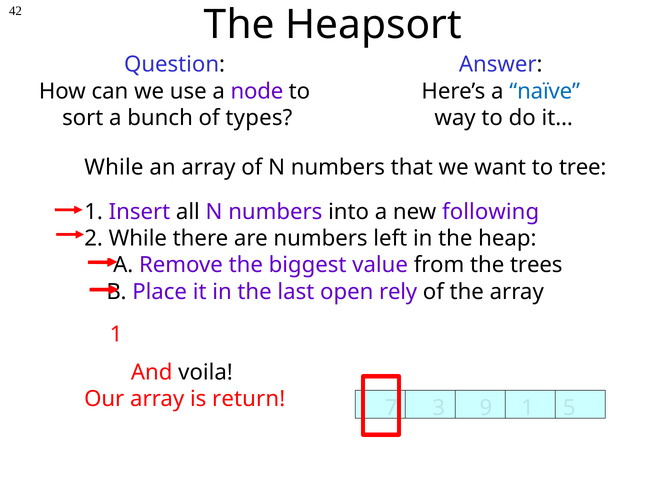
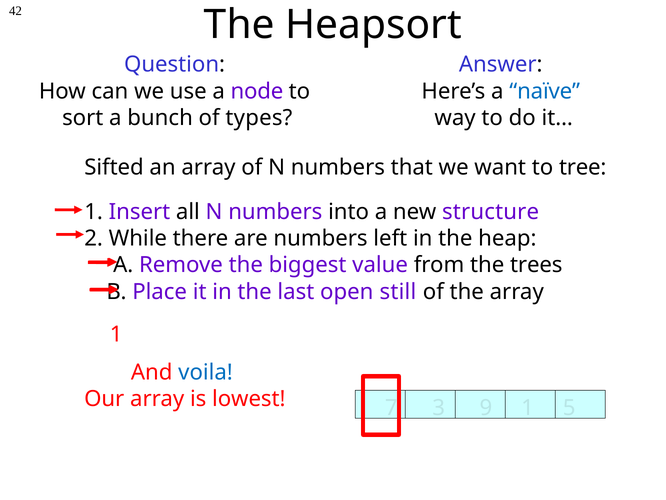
While at (114, 167): While -> Sifted
following: following -> structure
rely: rely -> still
voila colour: black -> blue
return: return -> lowest
